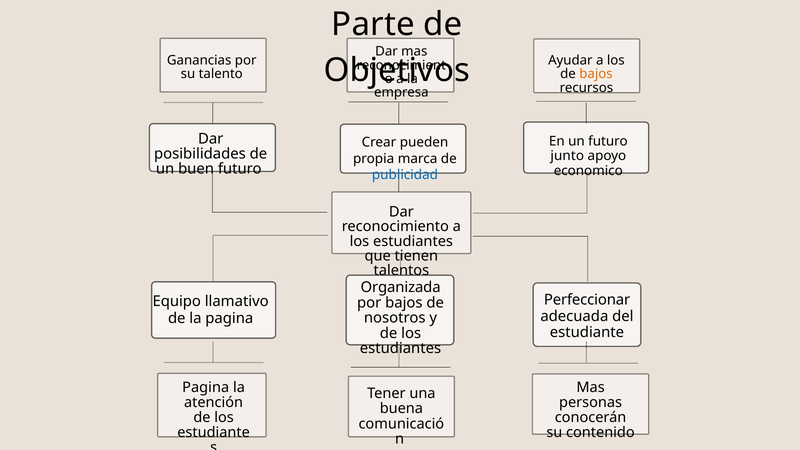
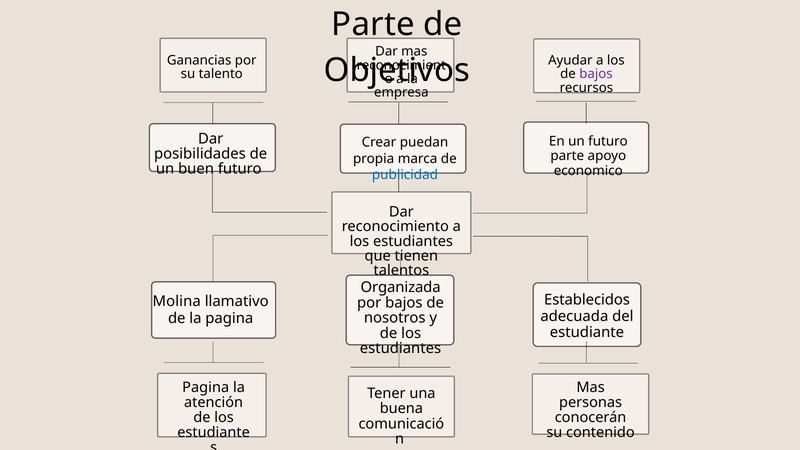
bajos at (596, 74) colour: orange -> purple
pueden: pueden -> puedan
junto at (567, 156): junto -> parte
Perfeccionar: Perfeccionar -> Establecidos
Equipo: Equipo -> Molina
